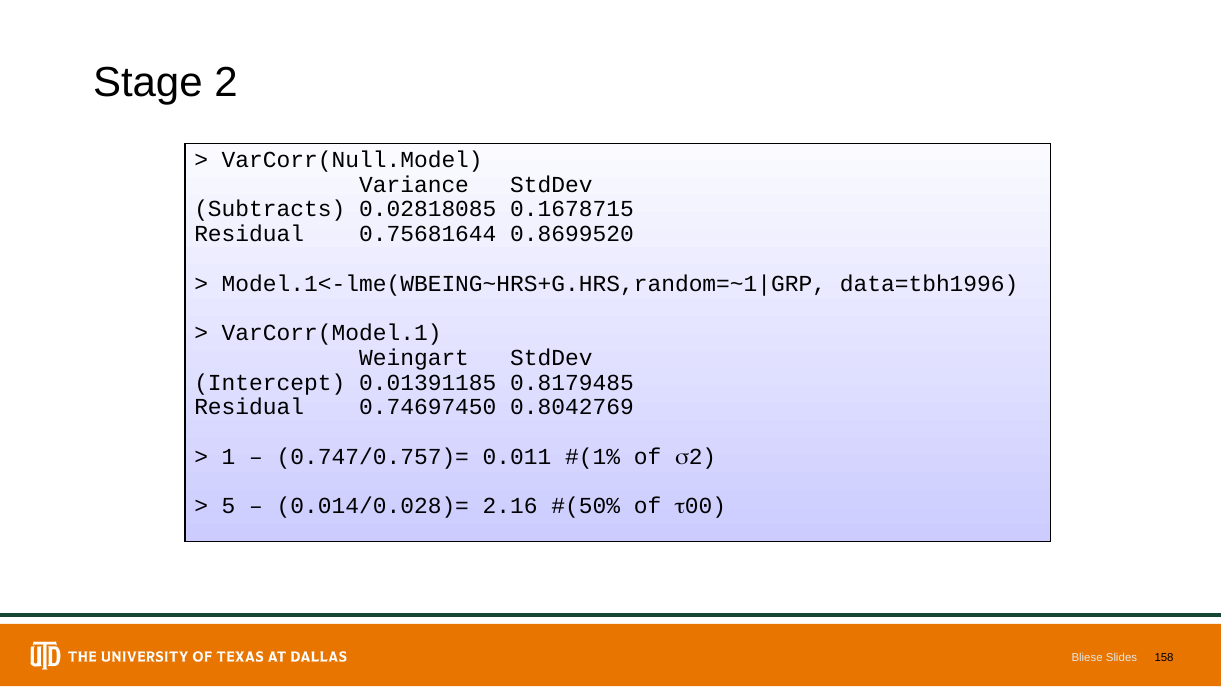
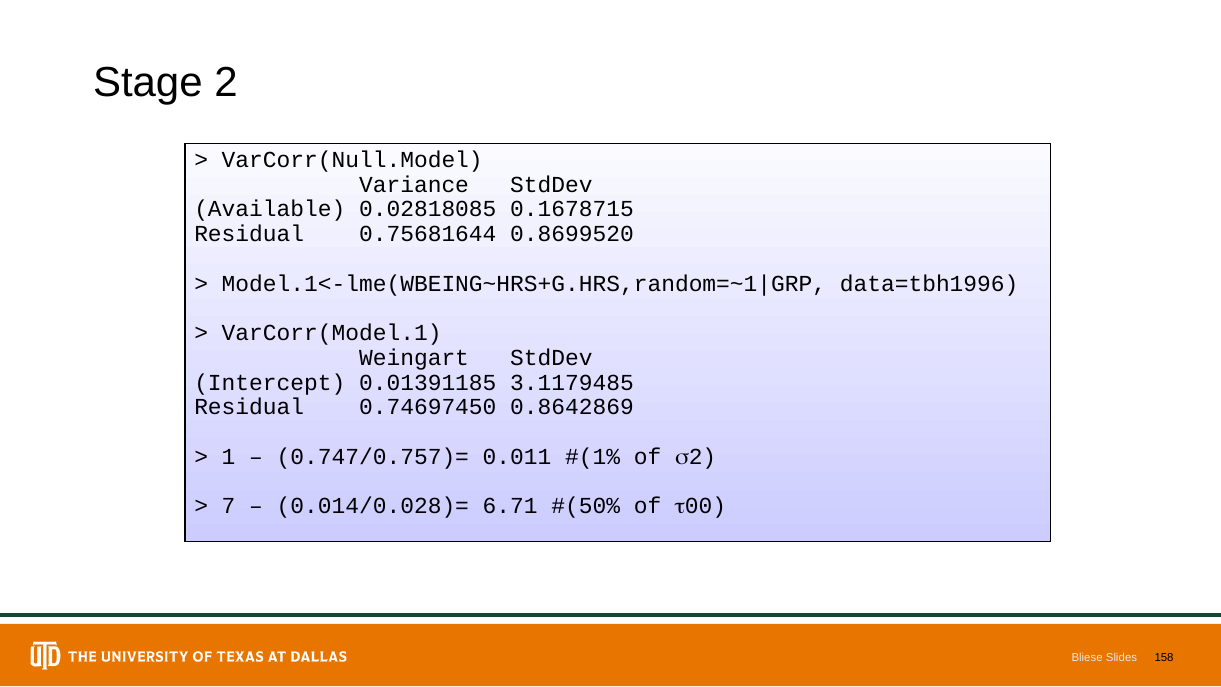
Subtracts: Subtracts -> Available
0.8179485: 0.8179485 -> 3.1179485
0.8042769: 0.8042769 -> 0.8642869
5: 5 -> 7
2.16: 2.16 -> 6.71
